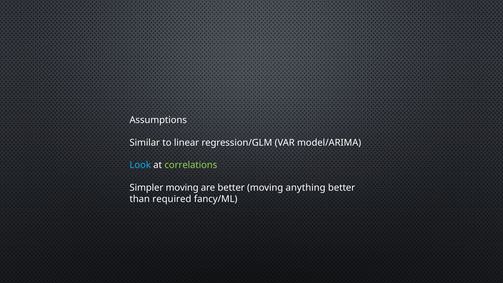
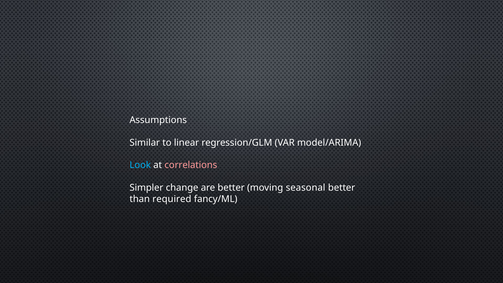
correlations colour: light green -> pink
Simpler moving: moving -> change
anything: anything -> seasonal
